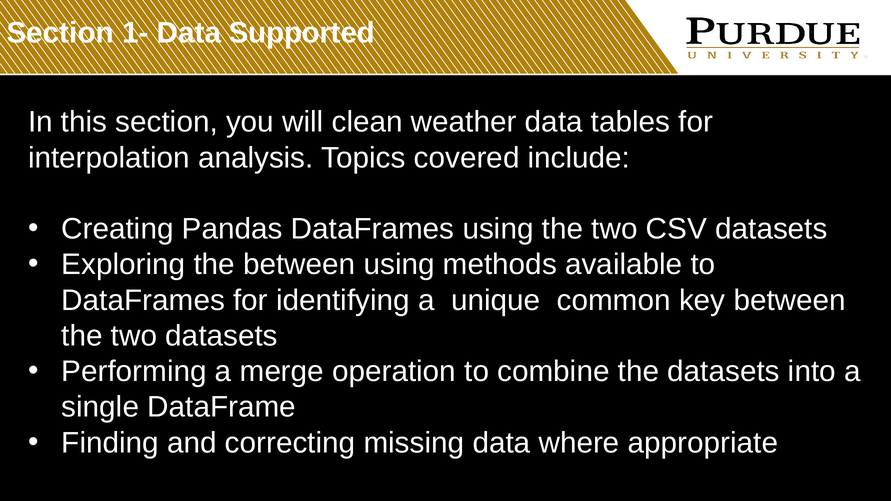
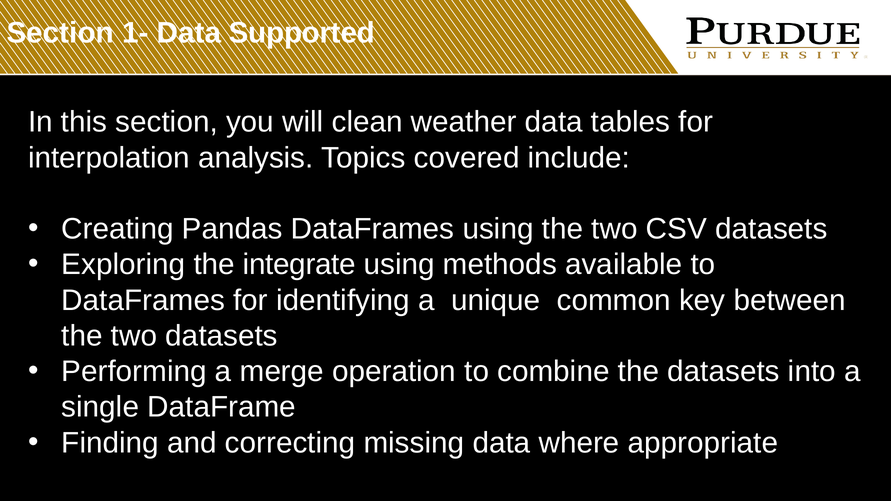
the between: between -> integrate
